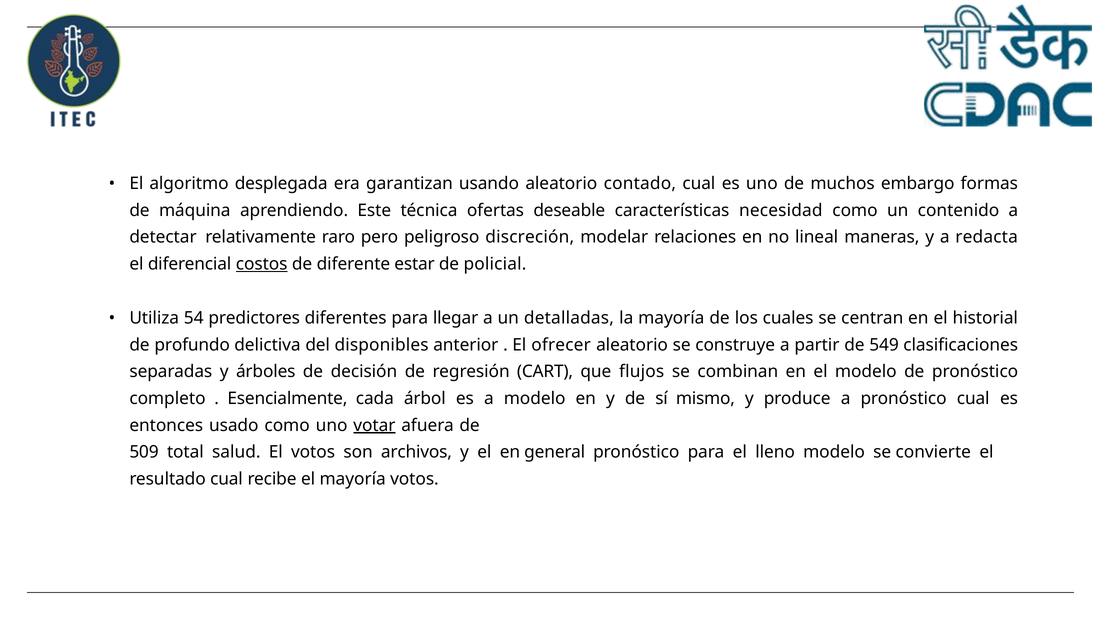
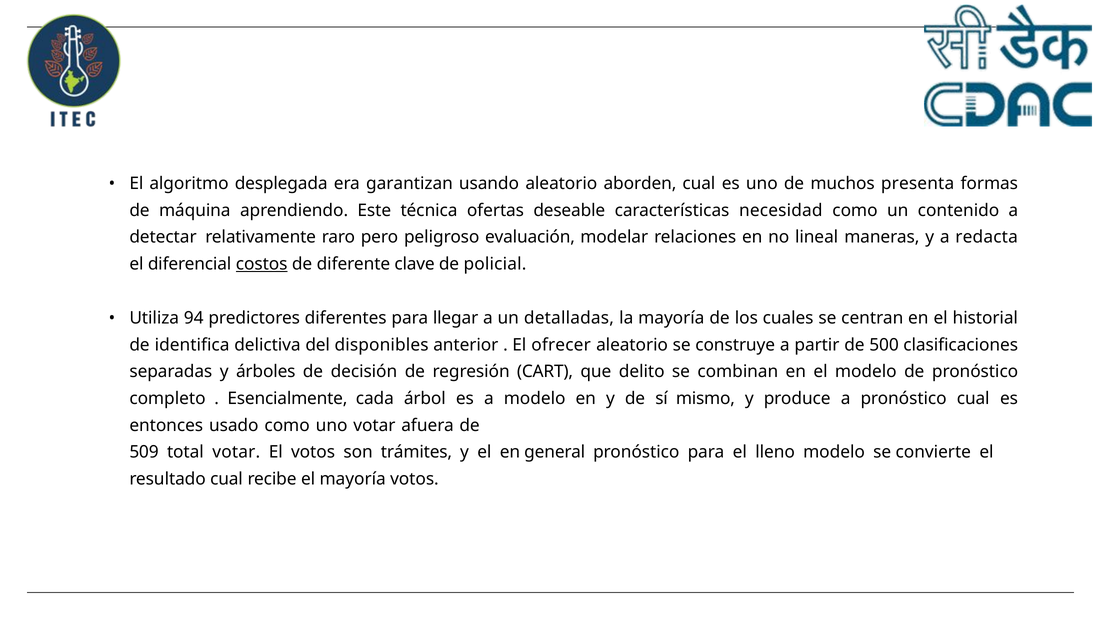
contado: contado -> aborden
embargo: embargo -> presenta
discreción: discreción -> evaluación
estar: estar -> clave
54: 54 -> 94
profundo: profundo -> identifica
549: 549 -> 500
flujos: flujos -> delito
votar at (374, 425) underline: present -> none
total salud: salud -> votar
archivos: archivos -> trámites
